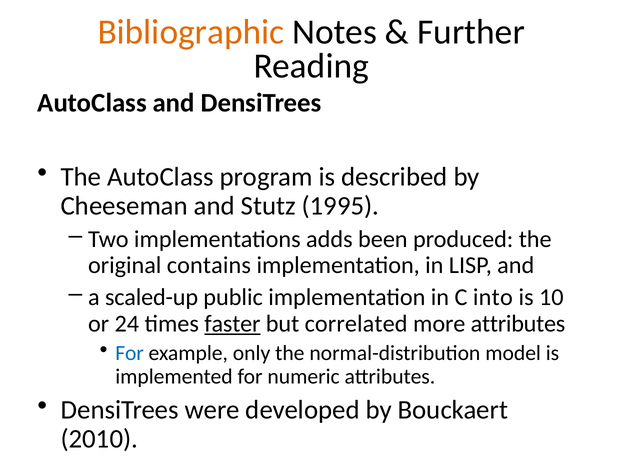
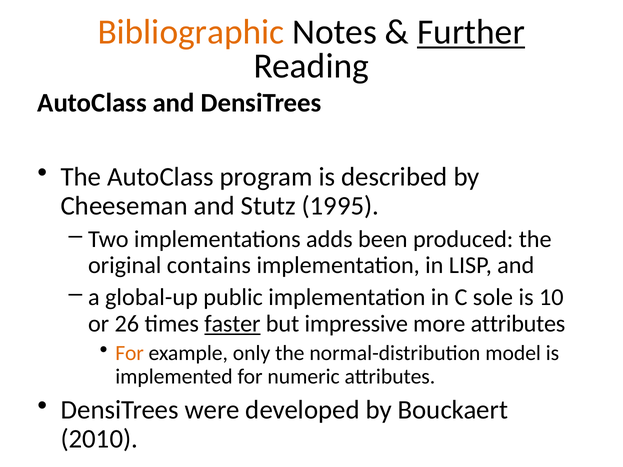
Further underline: none -> present
scaled-up: scaled-up -> global-up
into: into -> sole
24: 24 -> 26
correlated: correlated -> impressive
For at (130, 354) colour: blue -> orange
